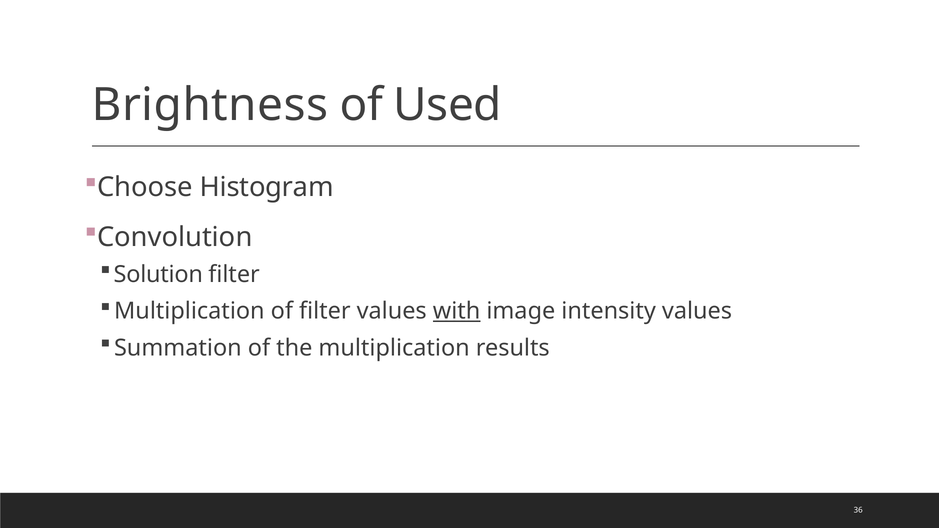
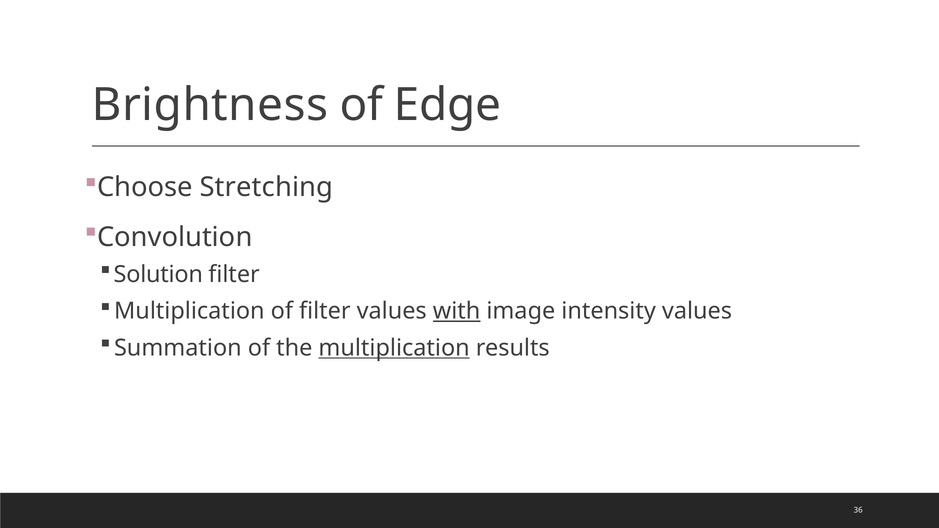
Used: Used -> Edge
Histogram: Histogram -> Stretching
multiplication at (394, 348) underline: none -> present
